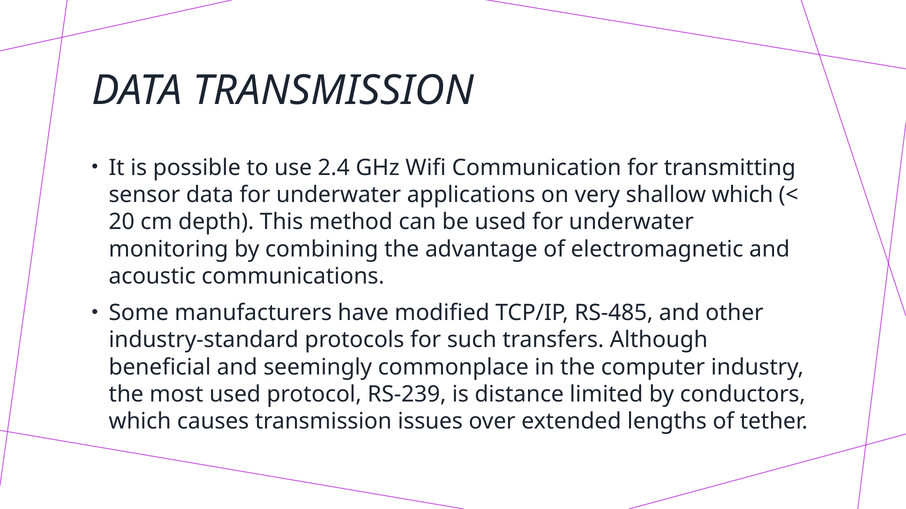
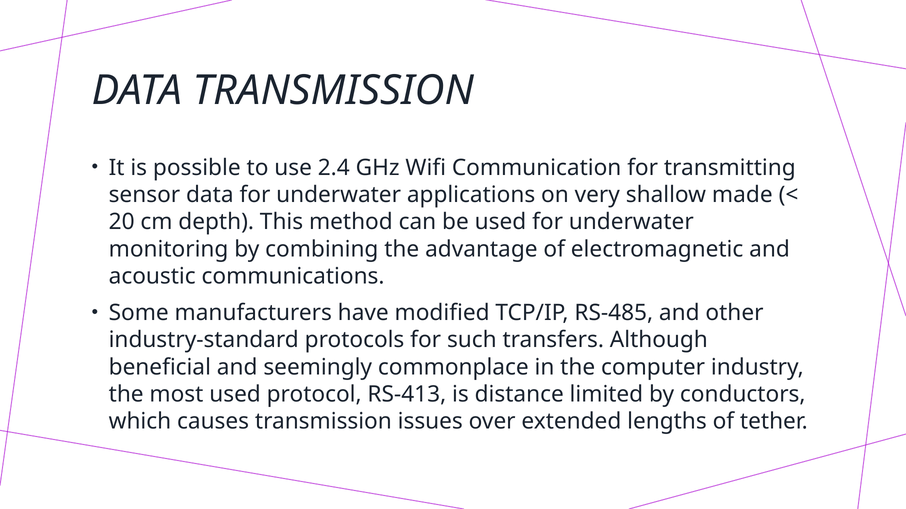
shallow which: which -> made
RS-239: RS-239 -> RS-413
